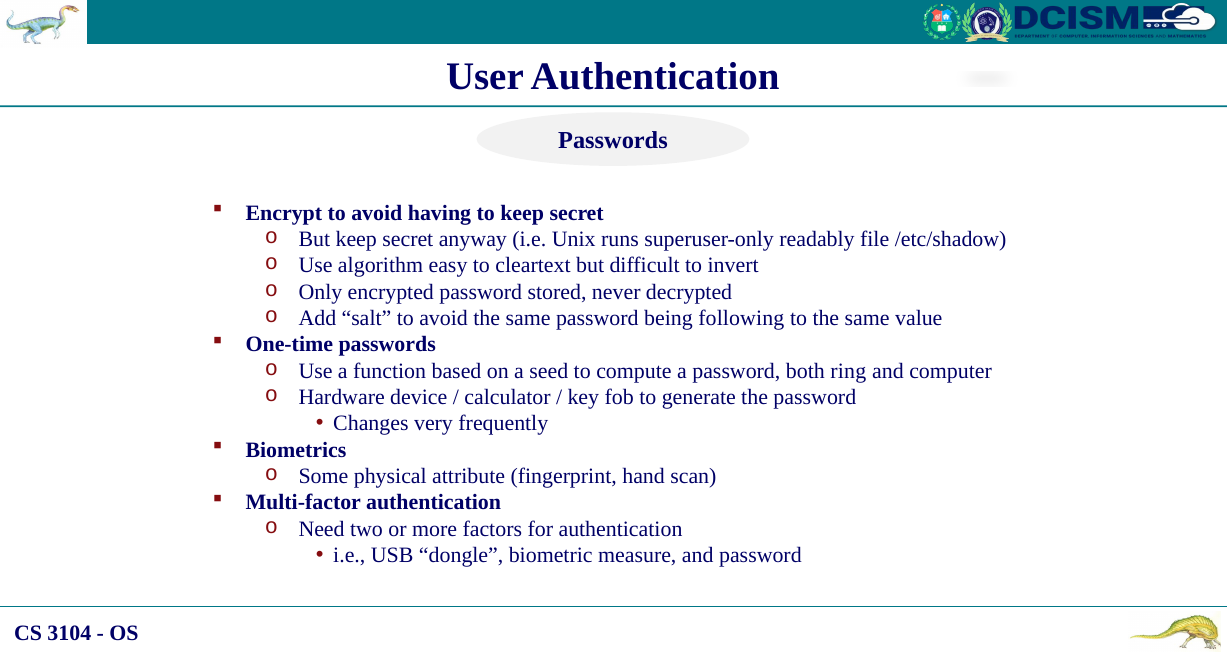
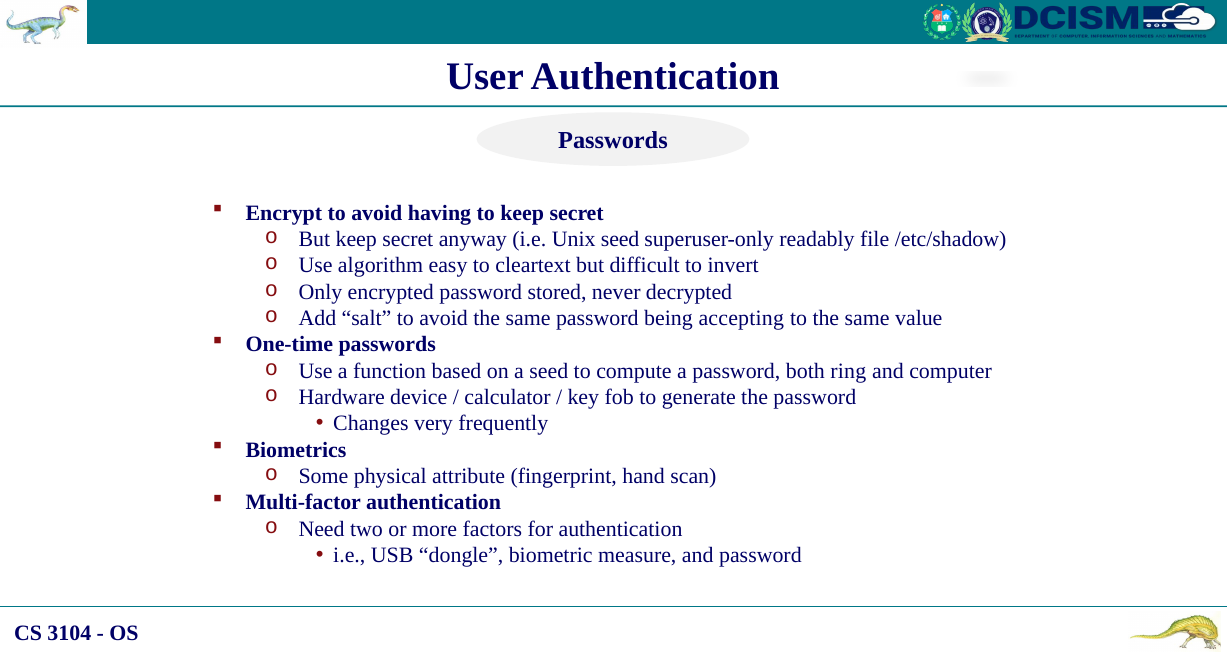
Unix runs: runs -> seed
following: following -> accepting
